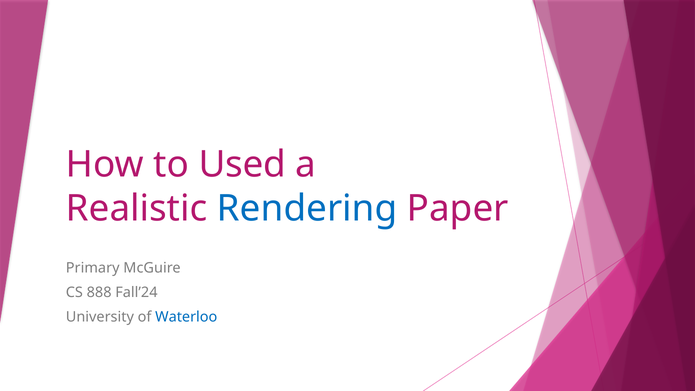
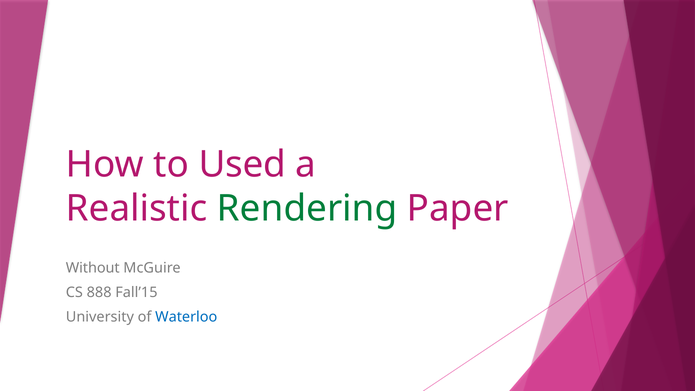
Rendering colour: blue -> green
Primary: Primary -> Without
Fall’24: Fall’24 -> Fall’15
